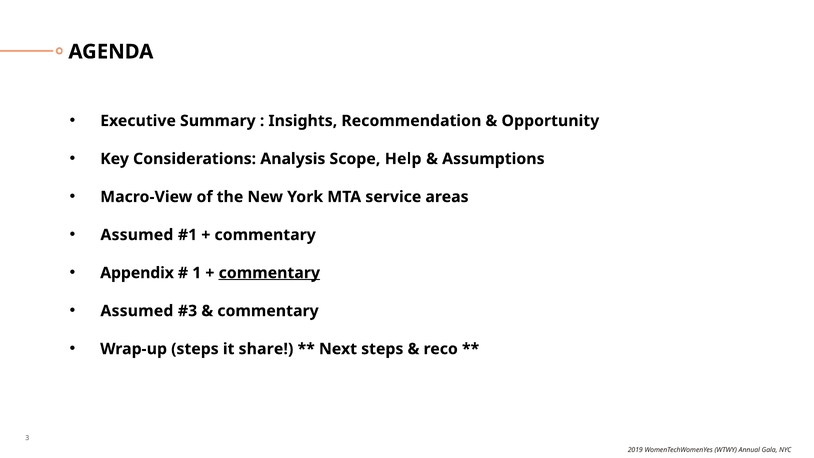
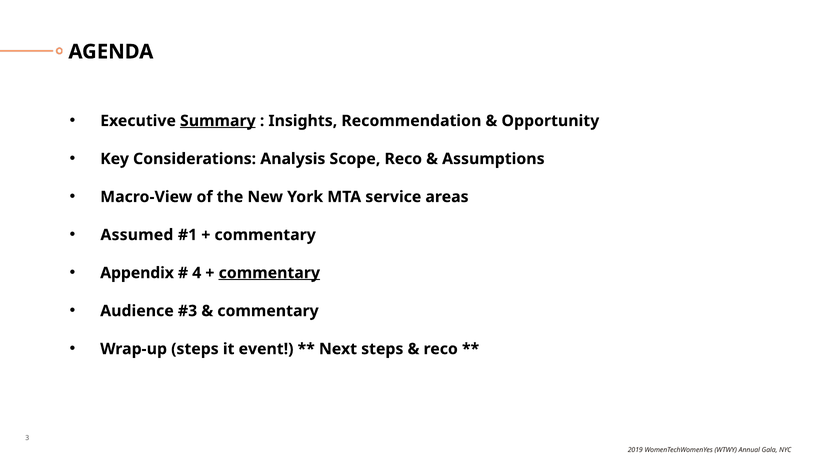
Summary underline: none -> present
Scope Help: Help -> Reco
1: 1 -> 4
Assumed at (137, 311): Assumed -> Audience
share: share -> event
